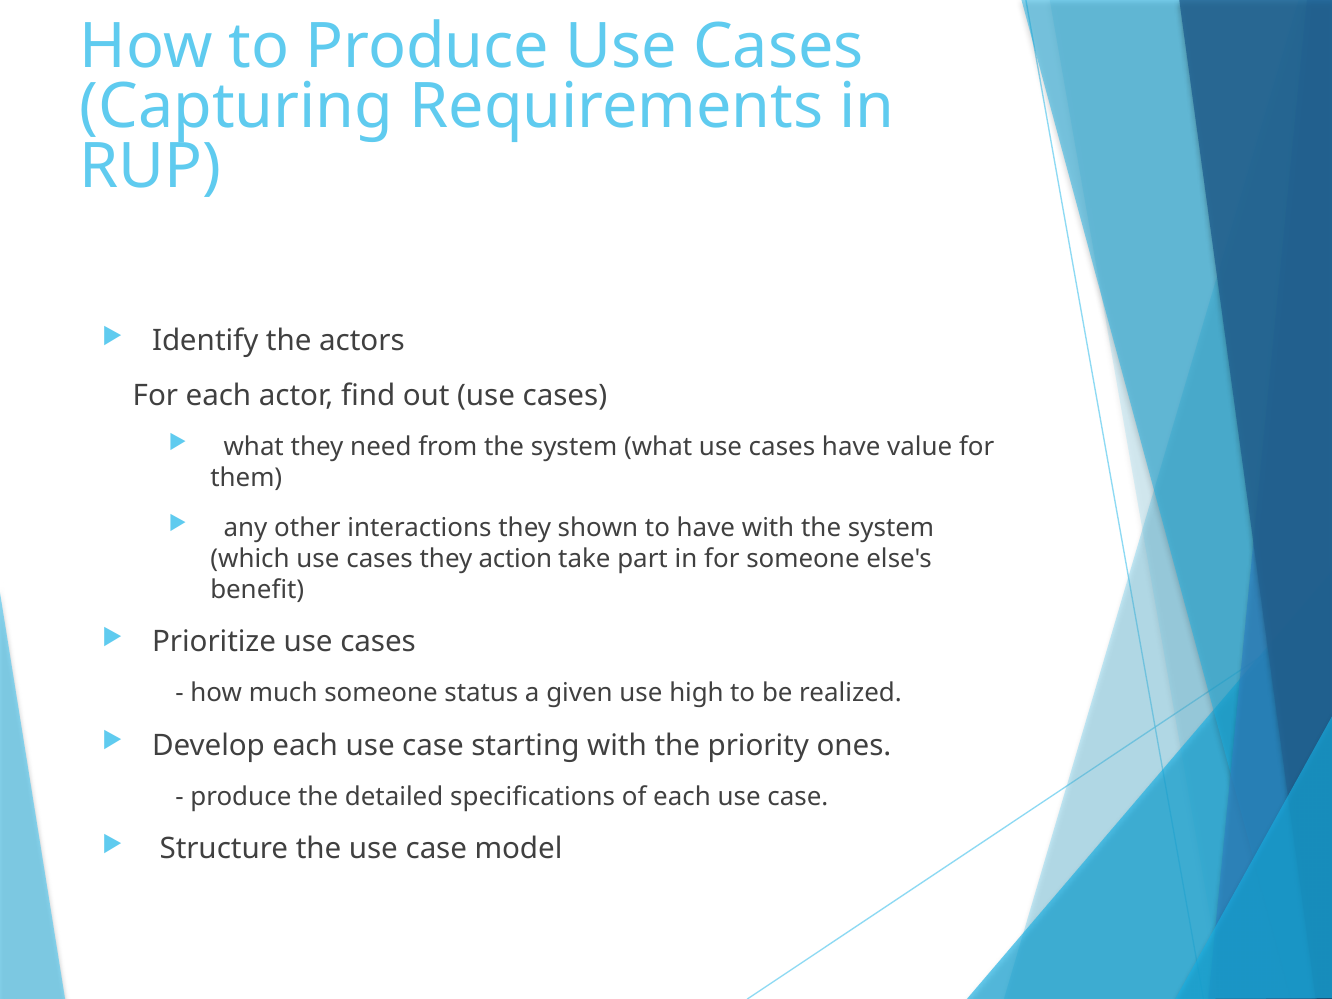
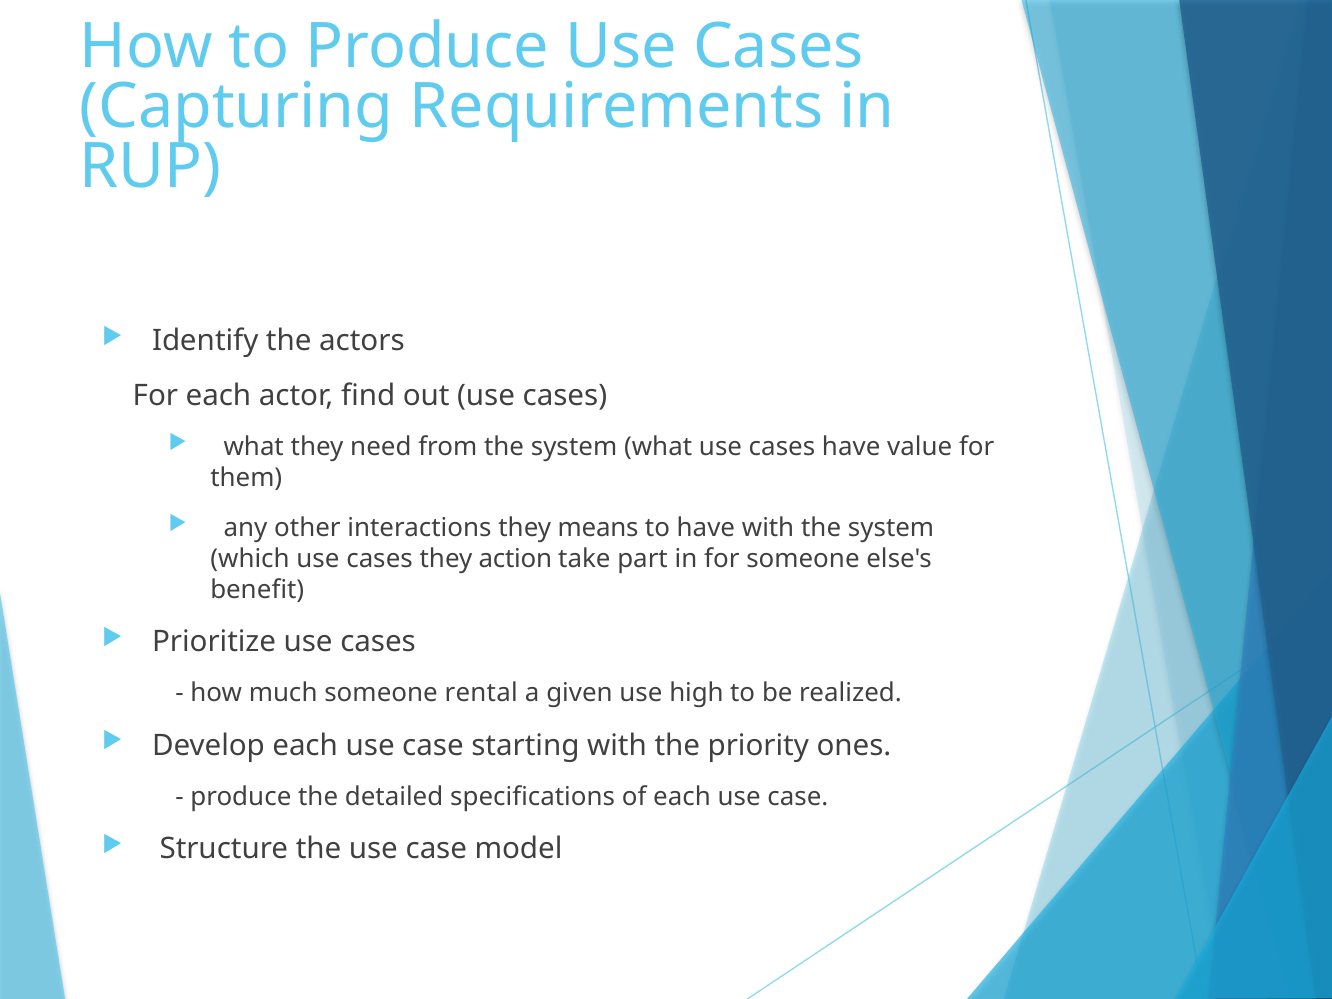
shown: shown -> means
status: status -> rental
